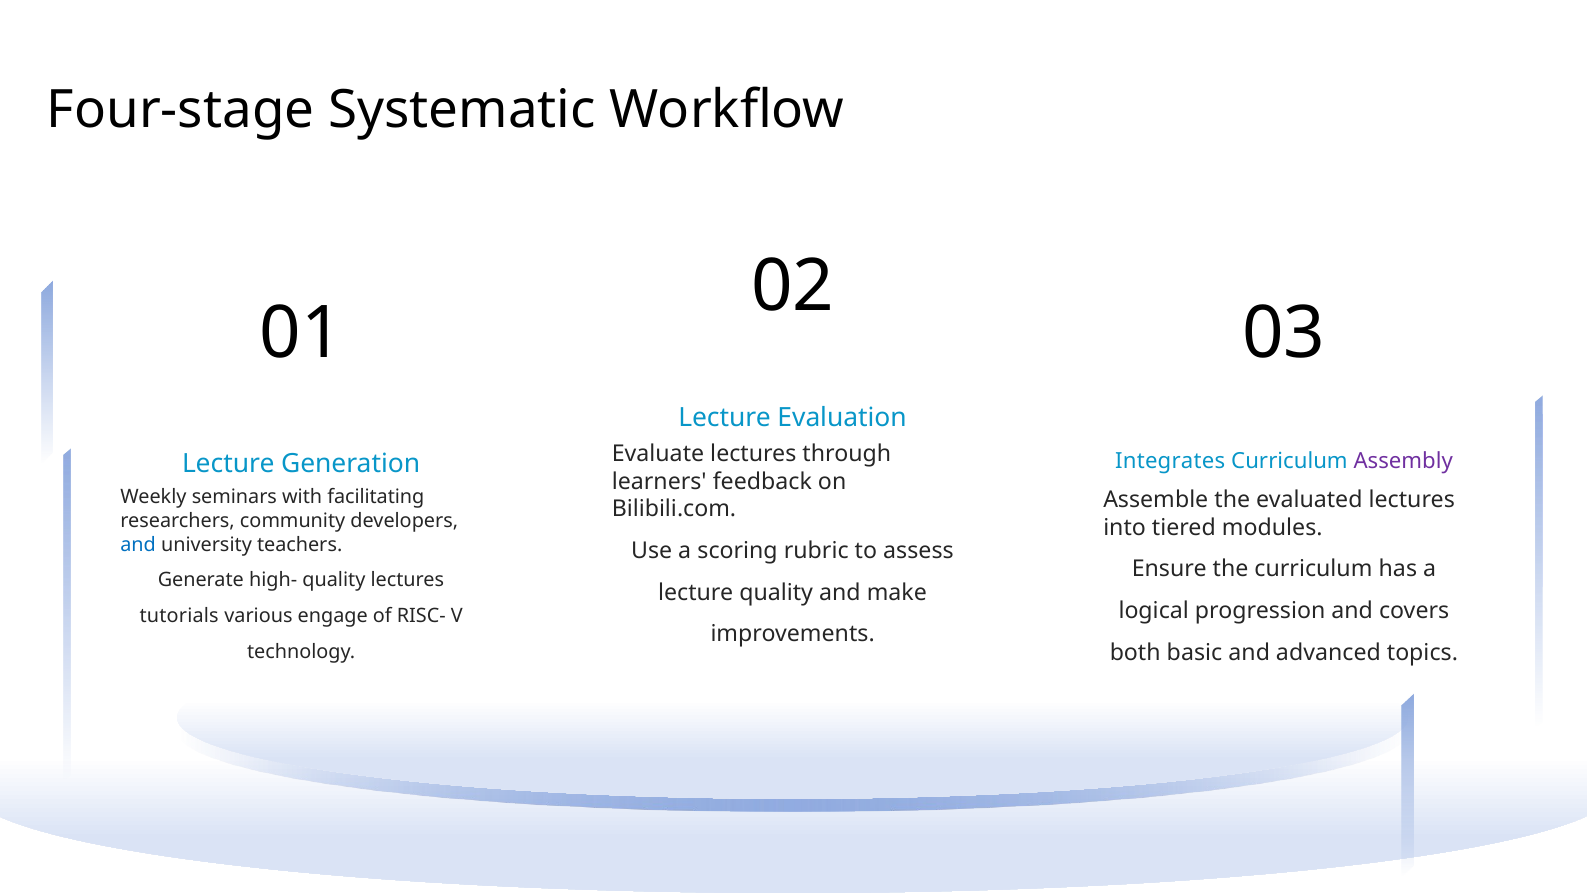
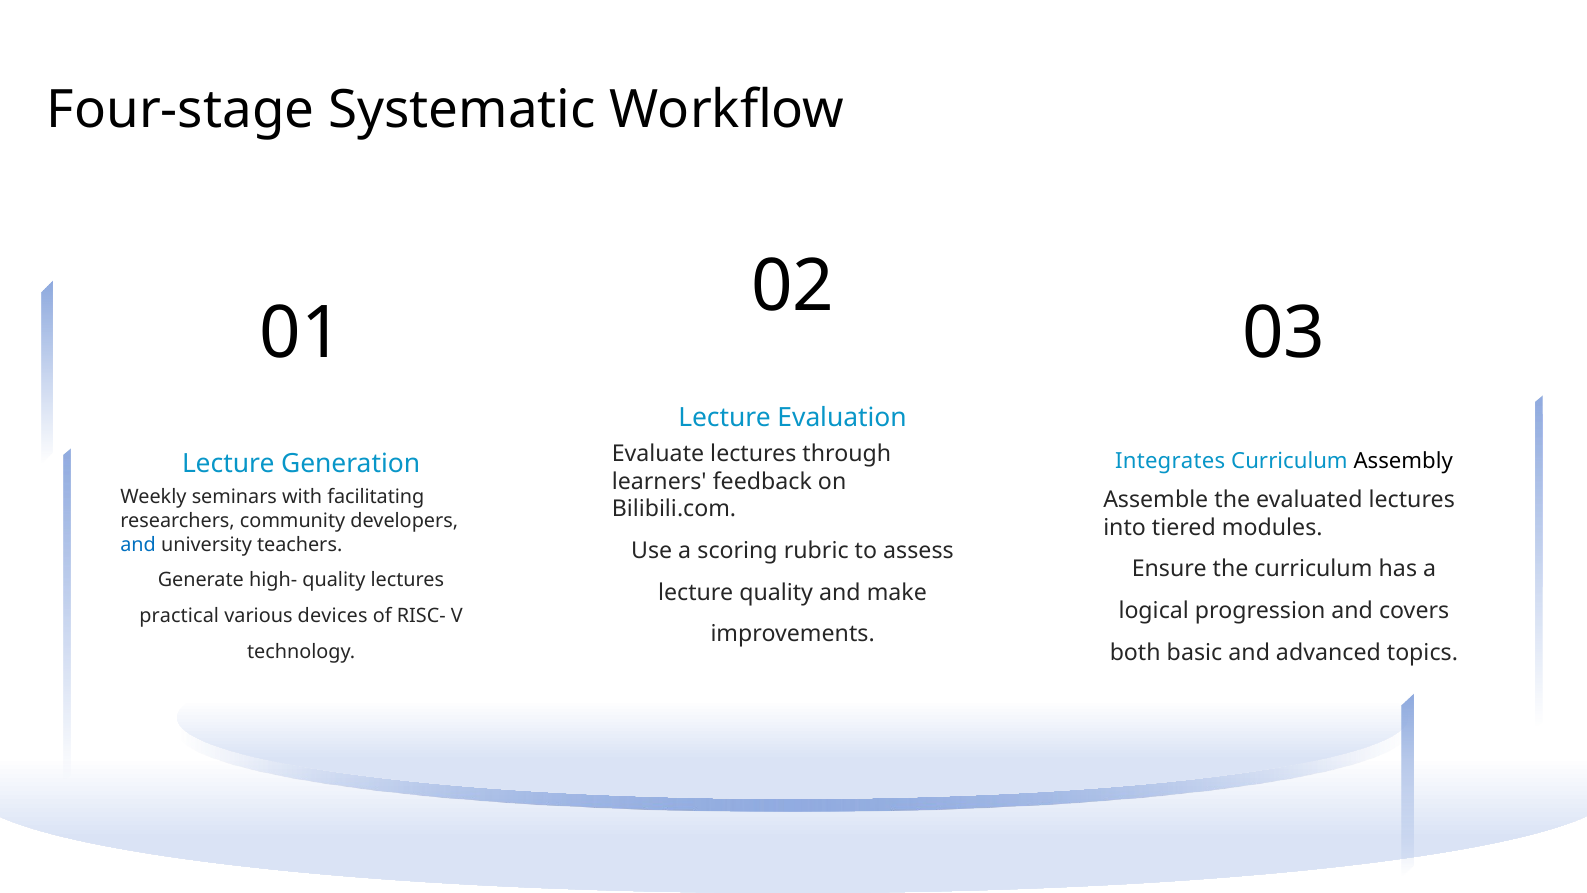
Assembly colour: purple -> black
tutorials: tutorials -> practical
engage: engage -> devices
